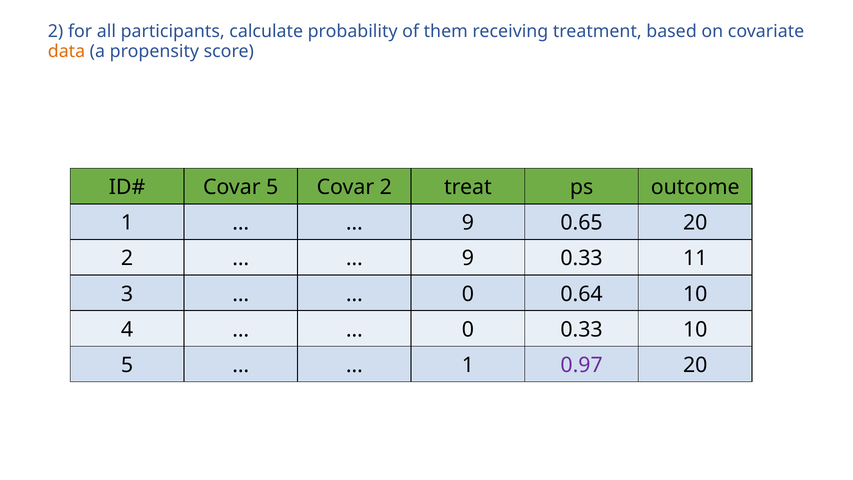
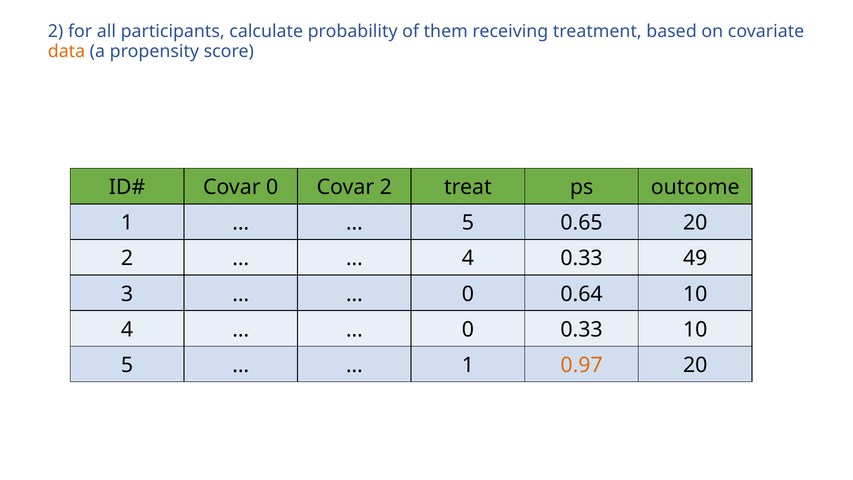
Covar 5: 5 -> 0
9 at (468, 223): 9 -> 5
9 at (468, 258): 9 -> 4
11: 11 -> 49
0.97 colour: purple -> orange
